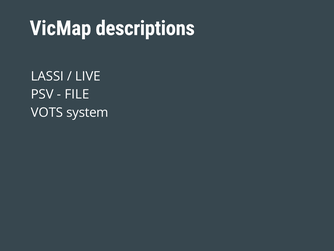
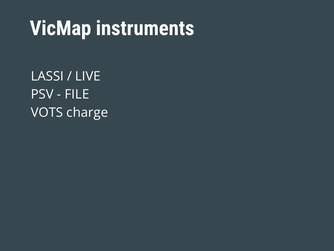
descriptions: descriptions -> instruments
system: system -> charge
